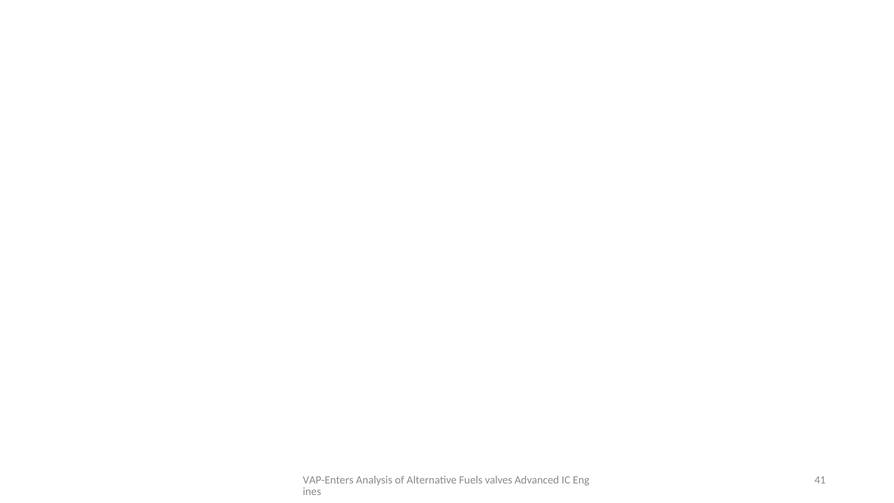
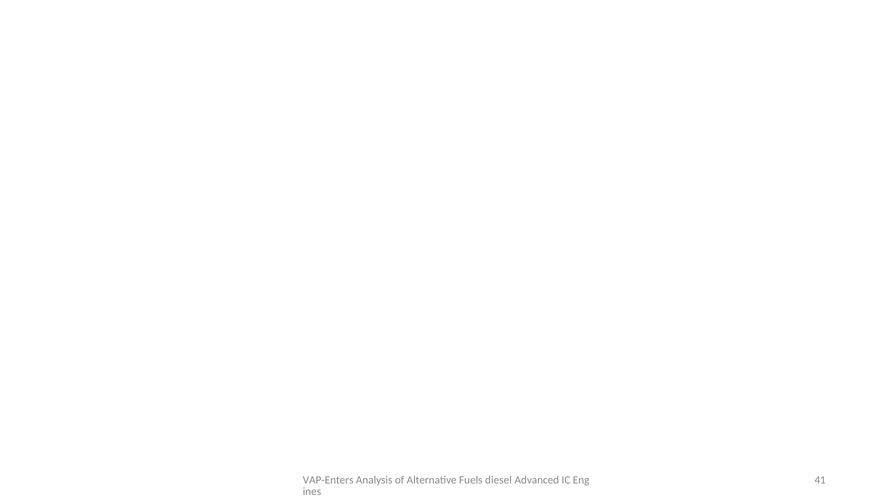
valves: valves -> diesel
